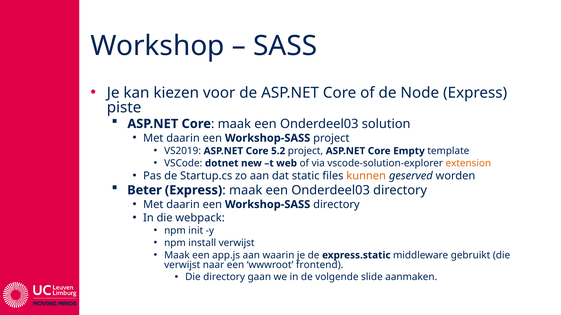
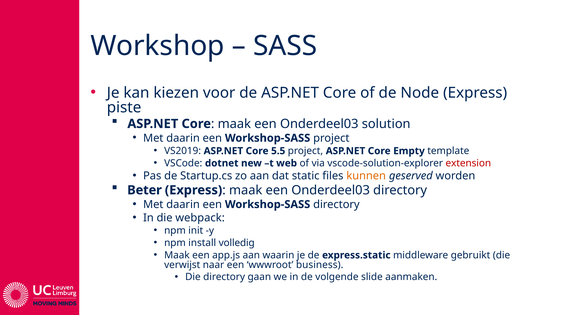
5.2: 5.2 -> 5.5
extension colour: orange -> red
install verwijst: verwijst -> volledig
frontend: frontend -> business
